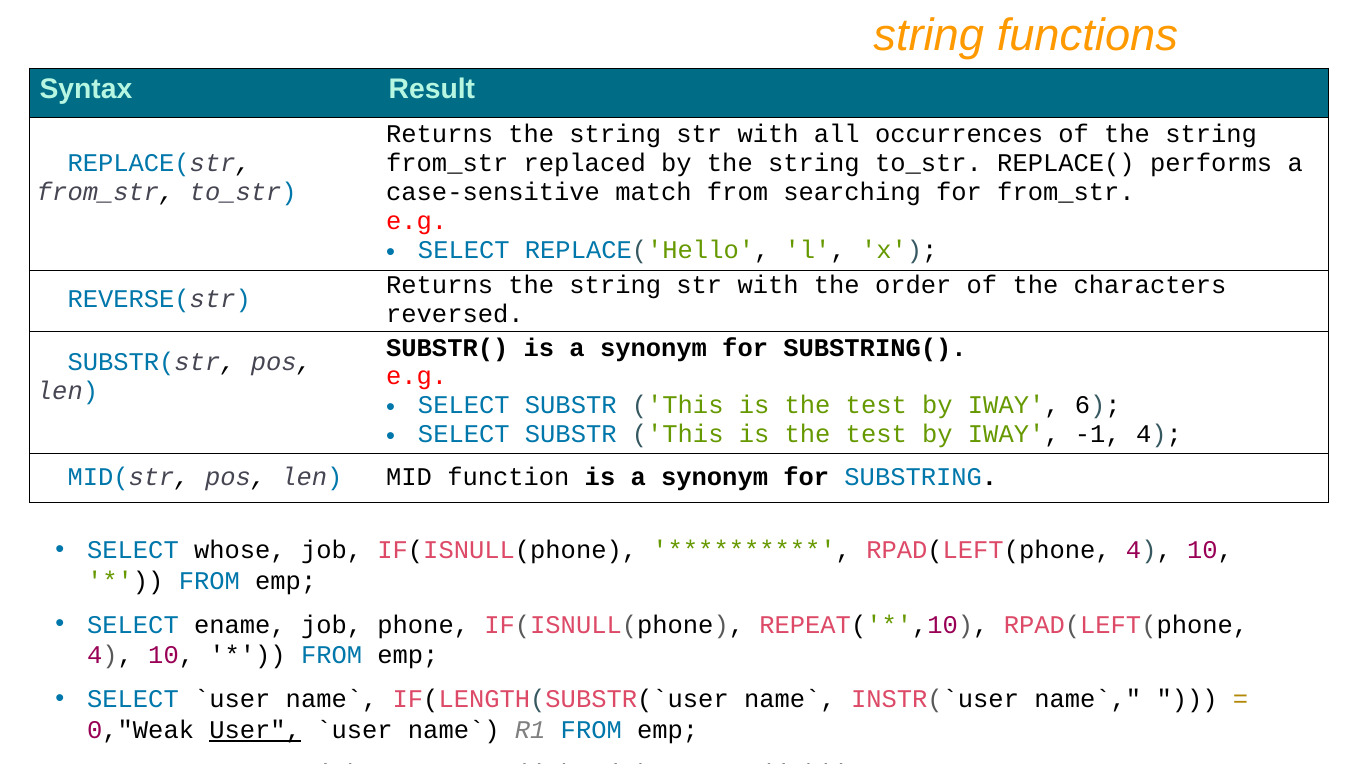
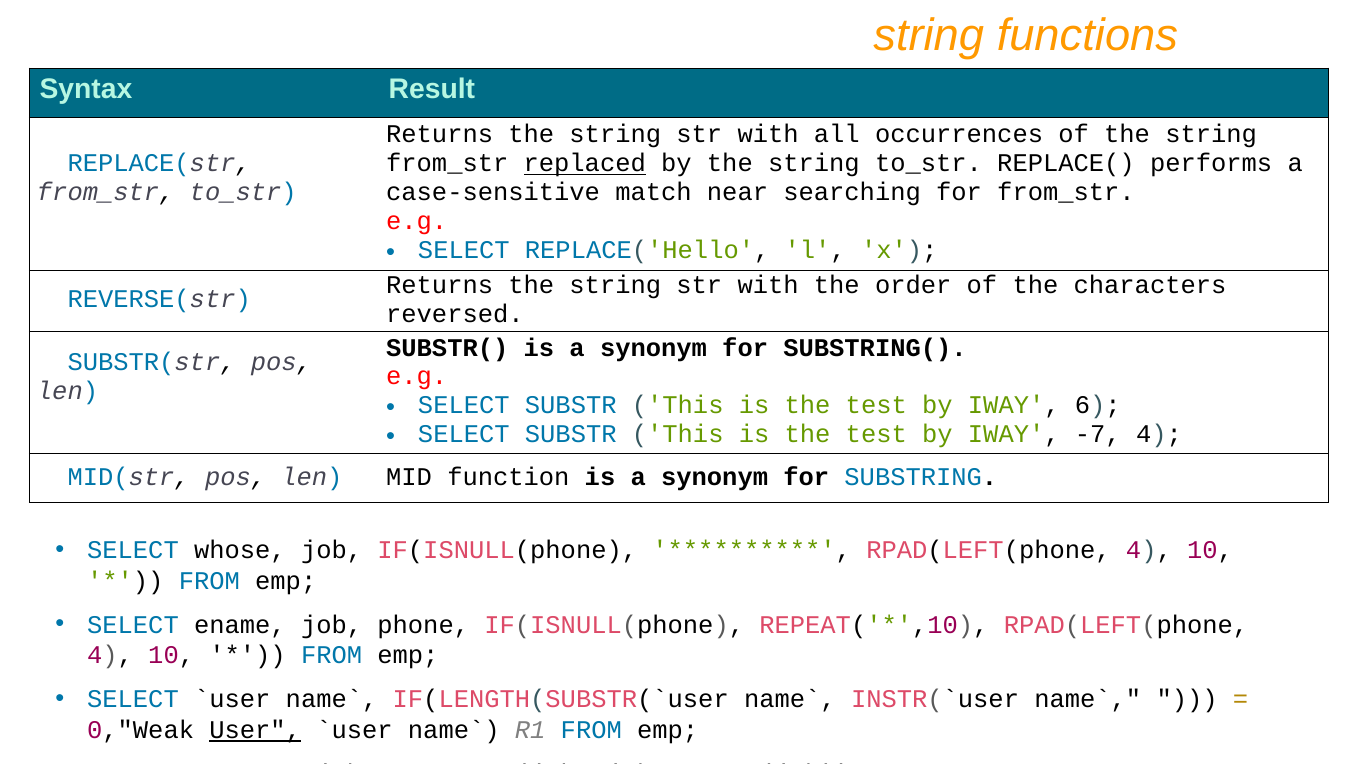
replaced underline: none -> present
match from: from -> near
-1: -1 -> -7
